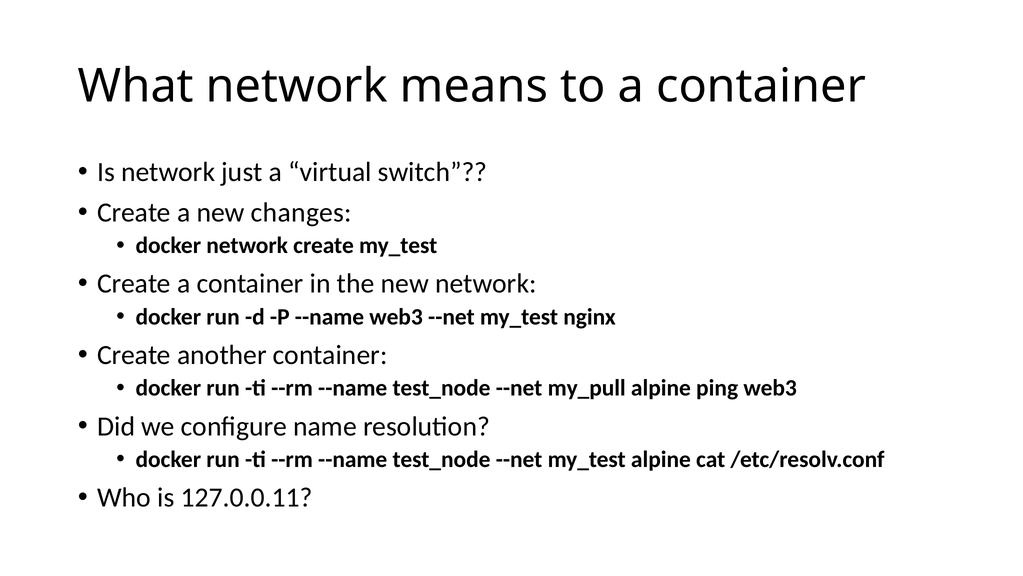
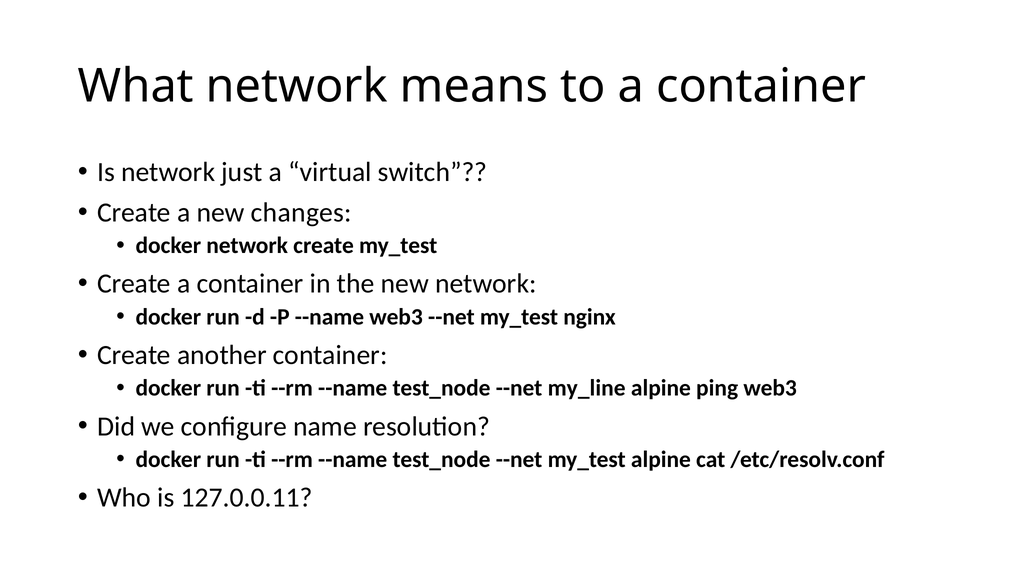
my_pull: my_pull -> my_line
